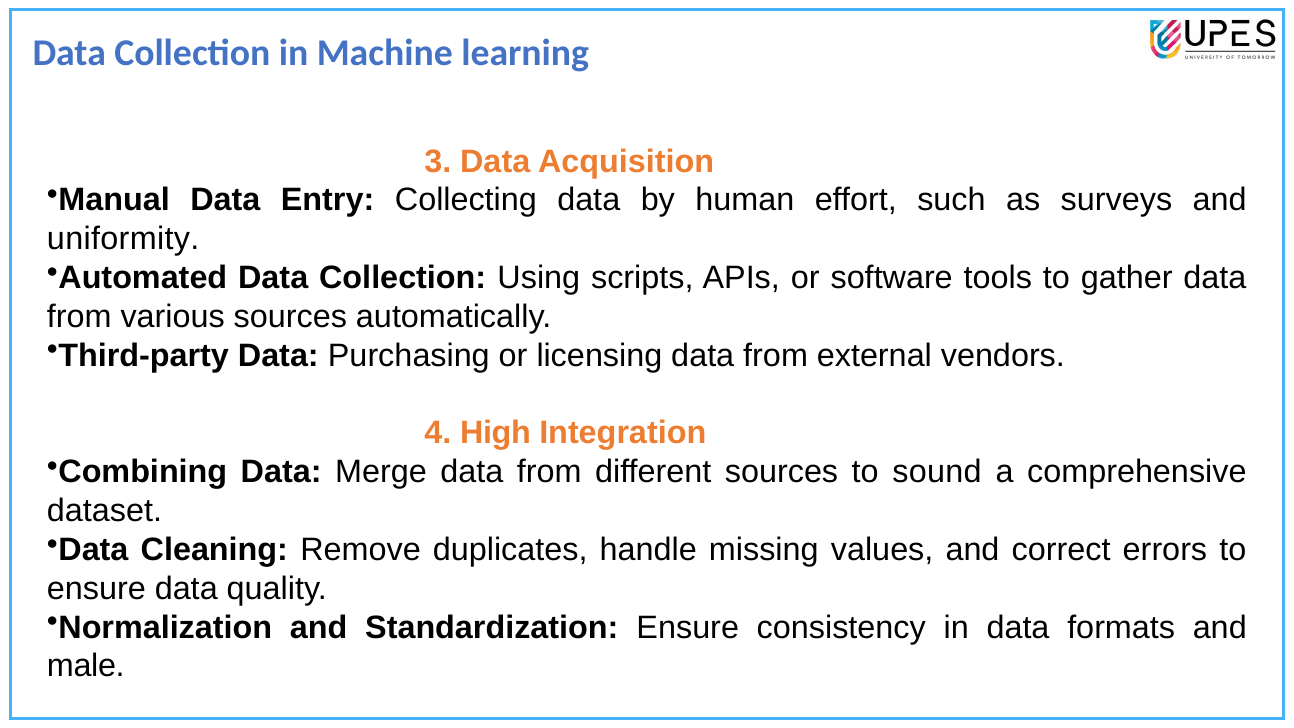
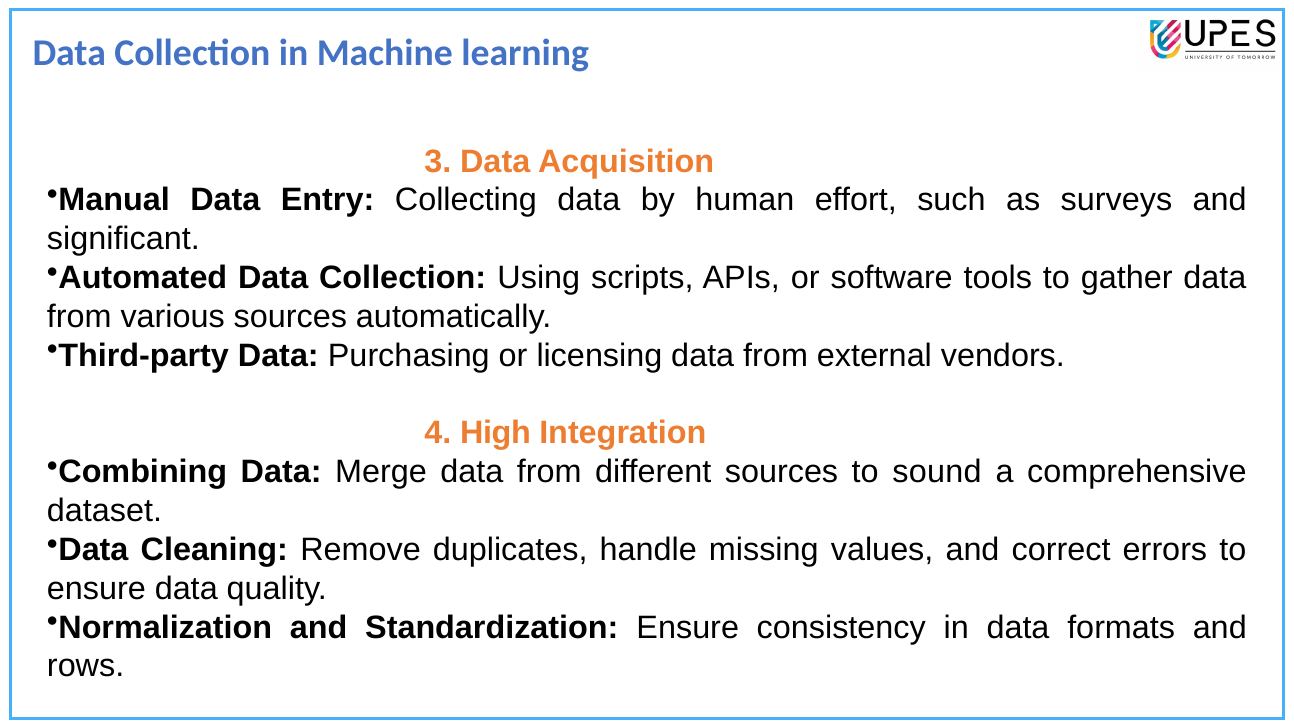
uniformity: uniformity -> significant
male: male -> rows
